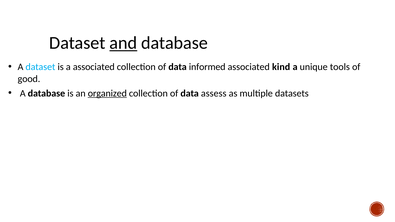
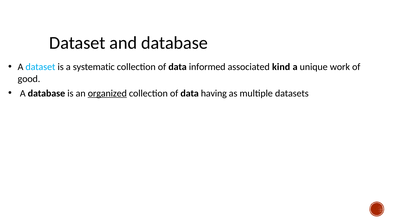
and underline: present -> none
a associated: associated -> systematic
tools: tools -> work
assess: assess -> having
